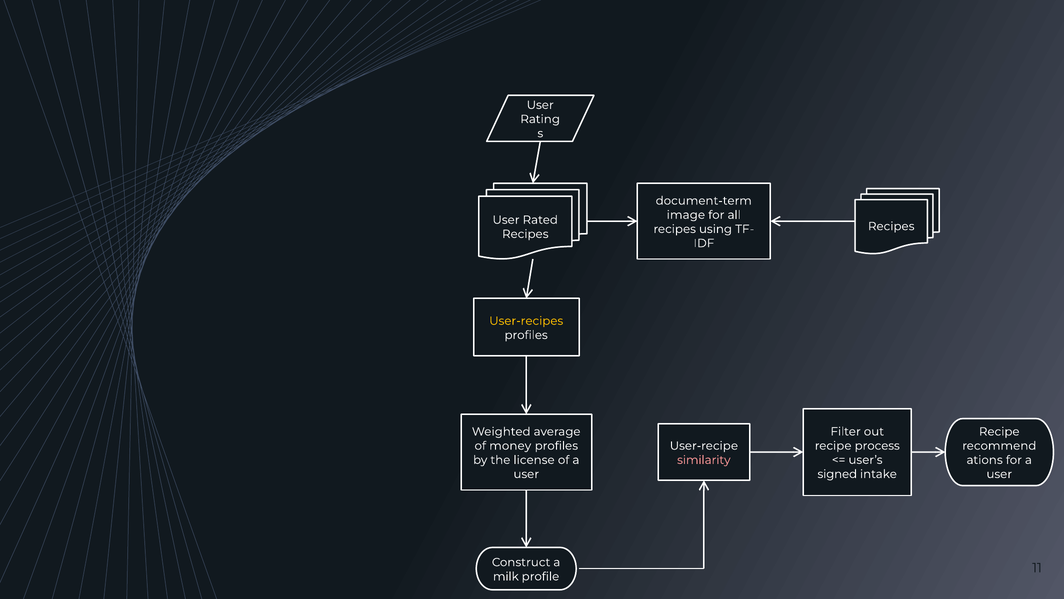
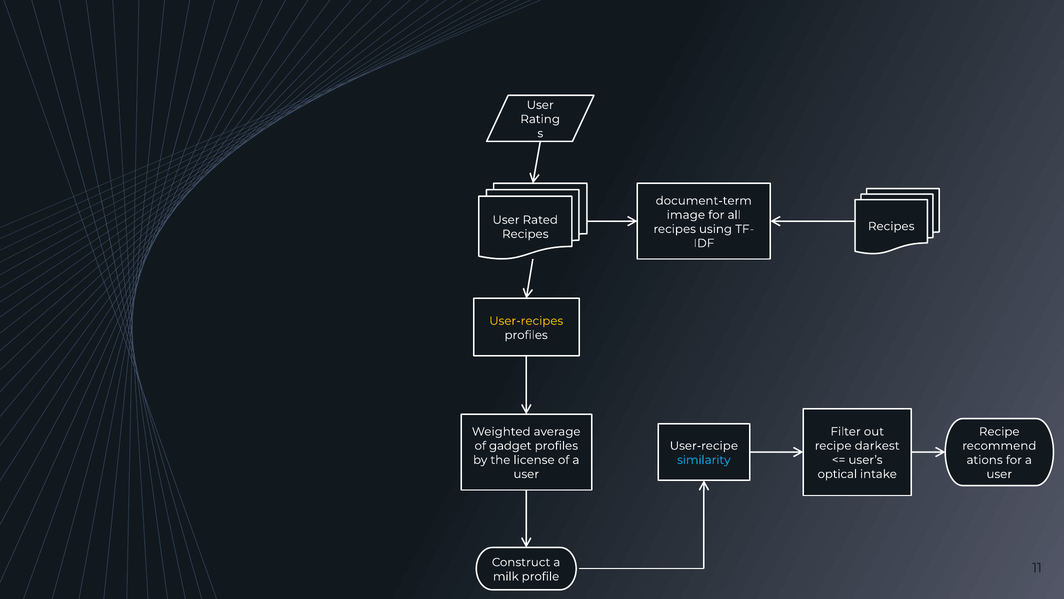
money: money -> gadget
process: process -> darkest
similarity colour: pink -> light blue
signed: signed -> optical
